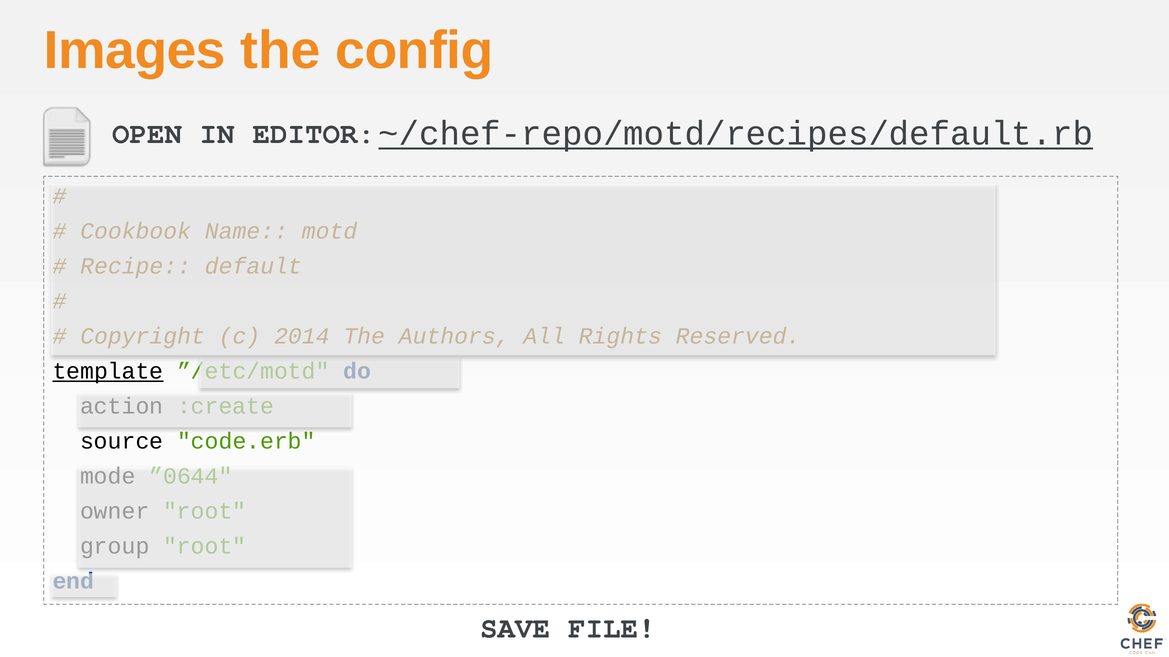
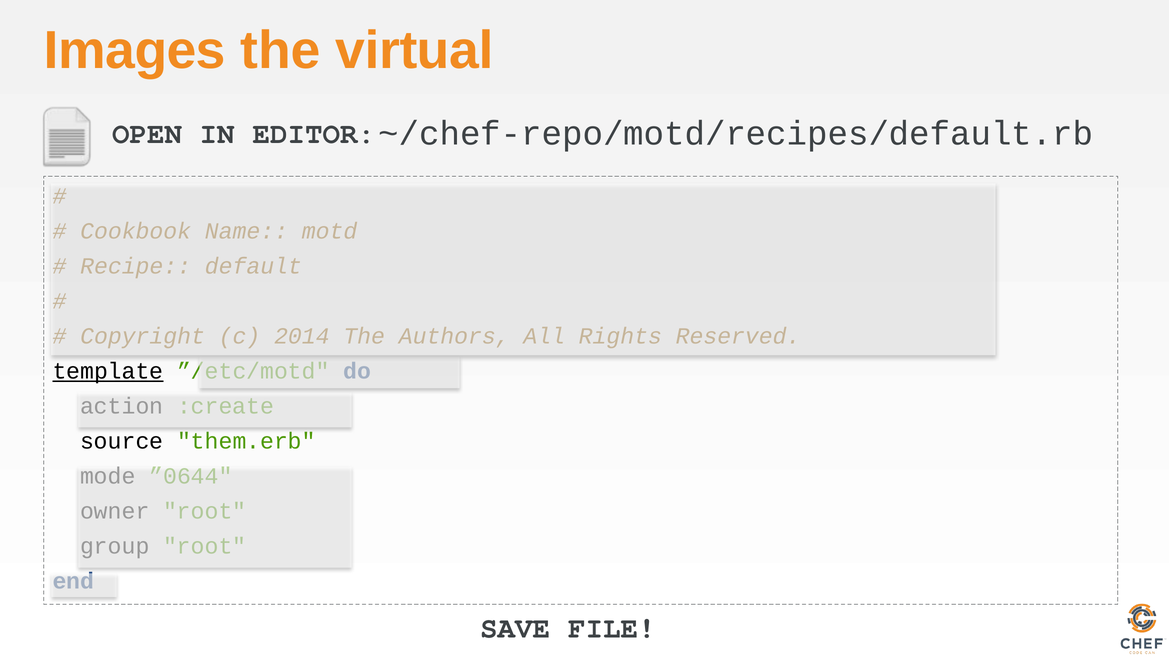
config: config -> virtual
~/chef-repo/motd/recipes/default.rb underline: present -> none
code.erb: code.erb -> them.erb
